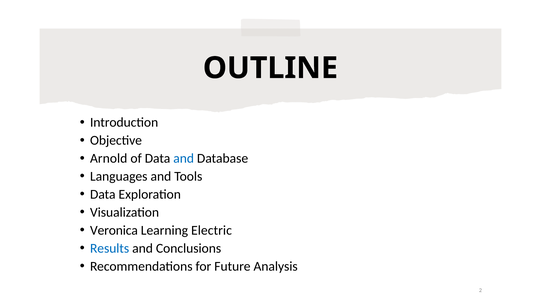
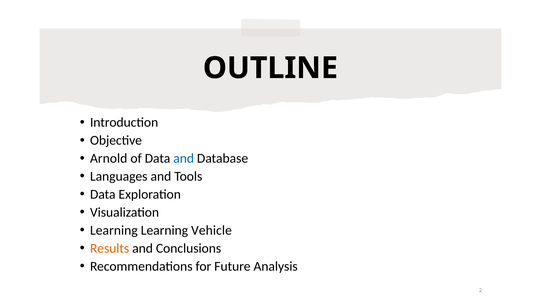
Veronica at (114, 231): Veronica -> Learning
Electric: Electric -> Vehicle
Results colour: blue -> orange
